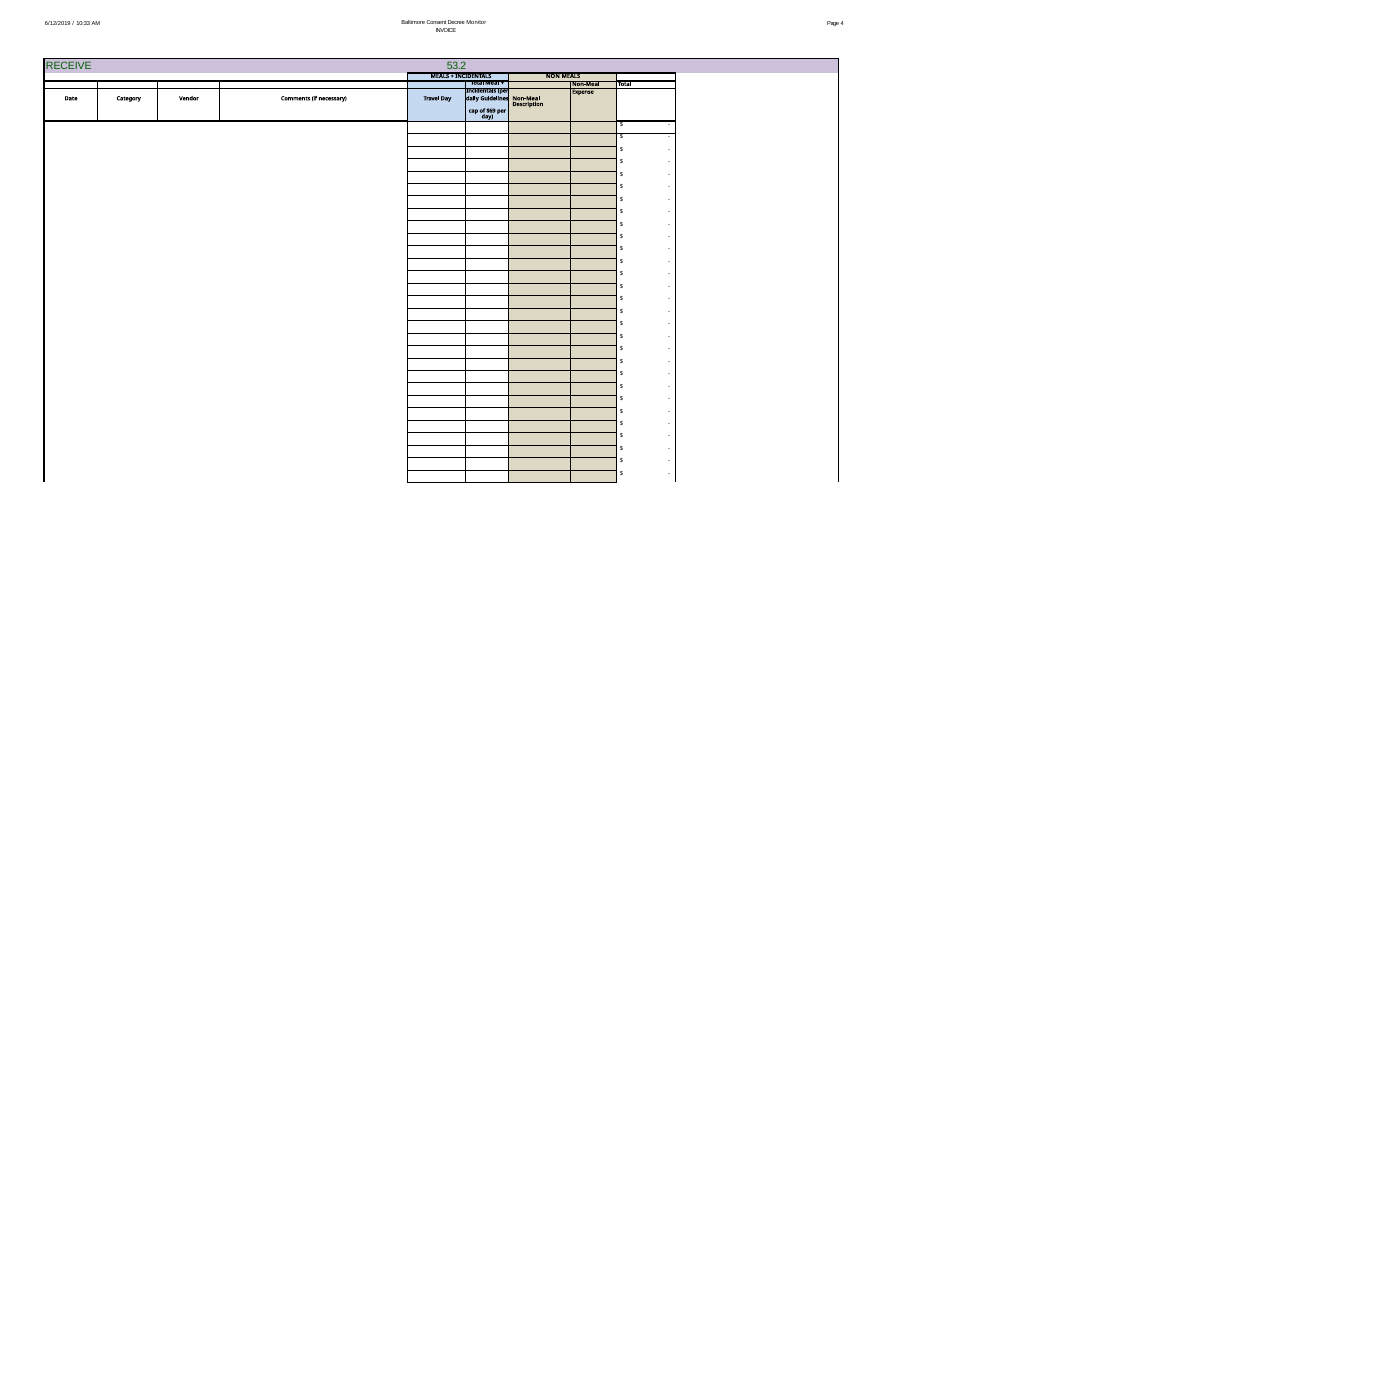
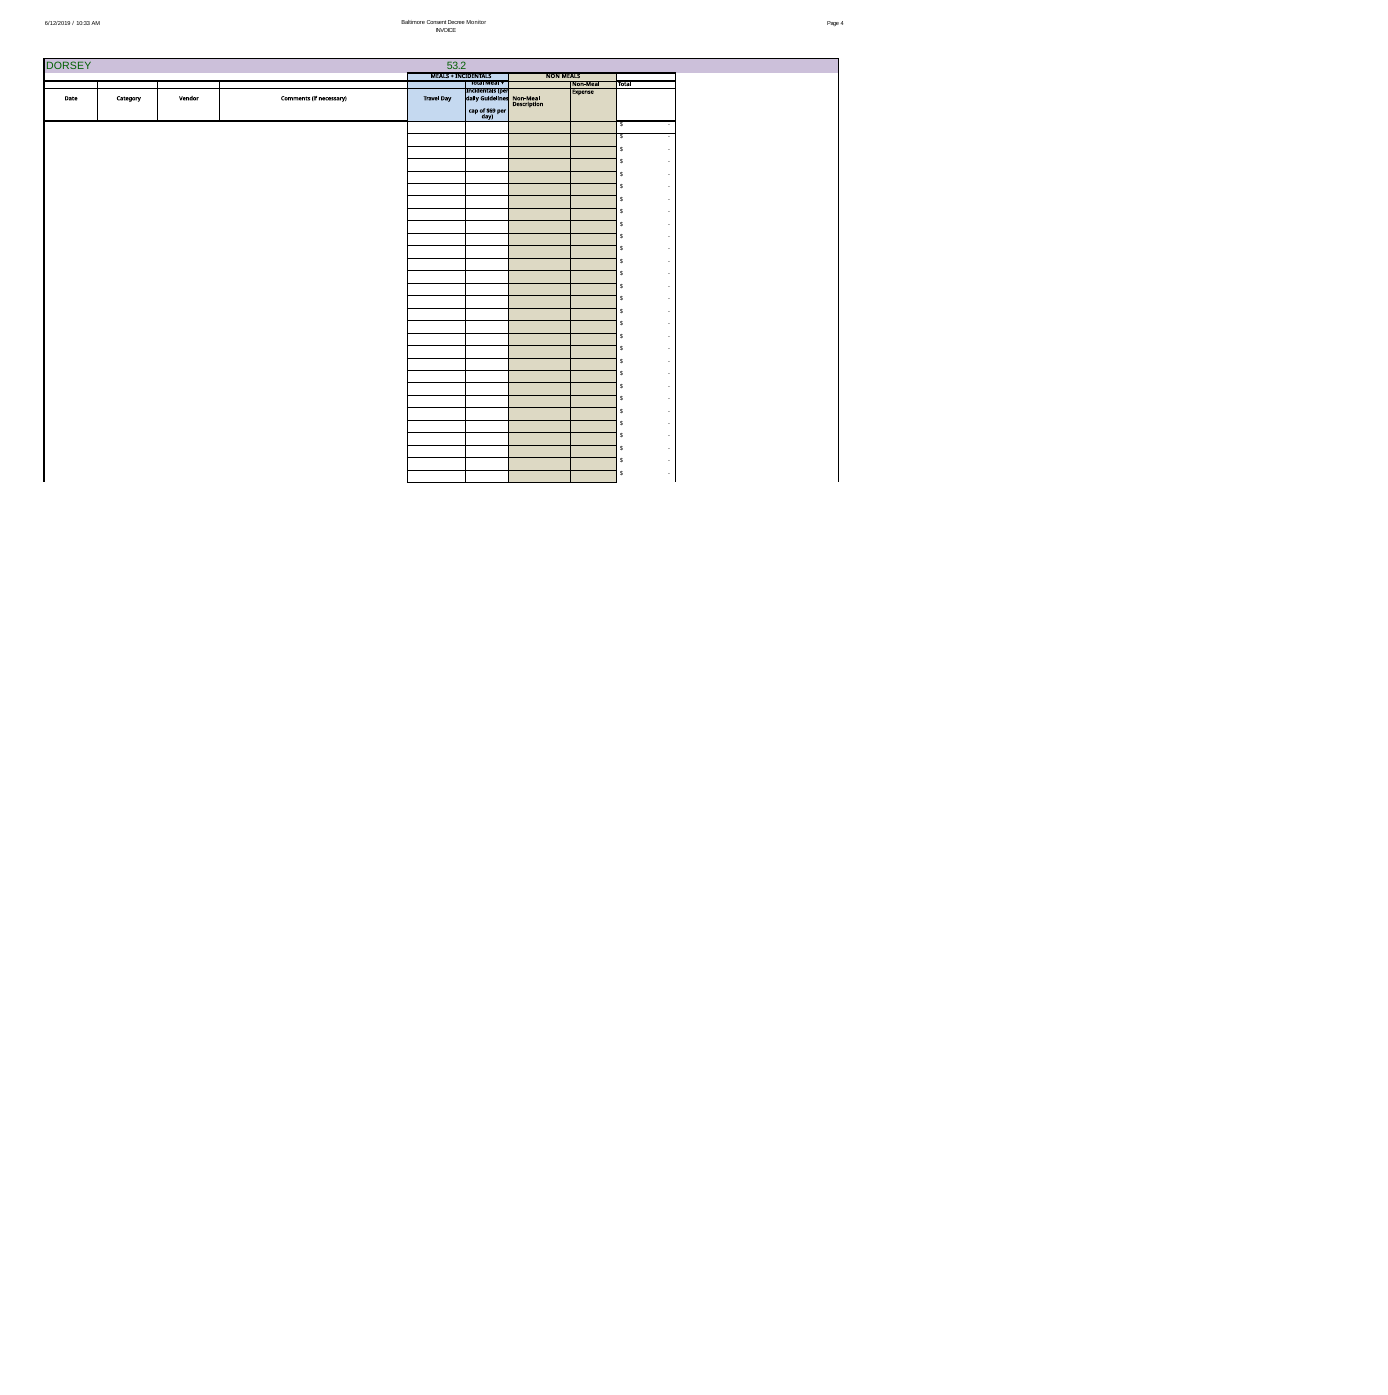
RECEIVE: RECEIVE -> DORSEY
